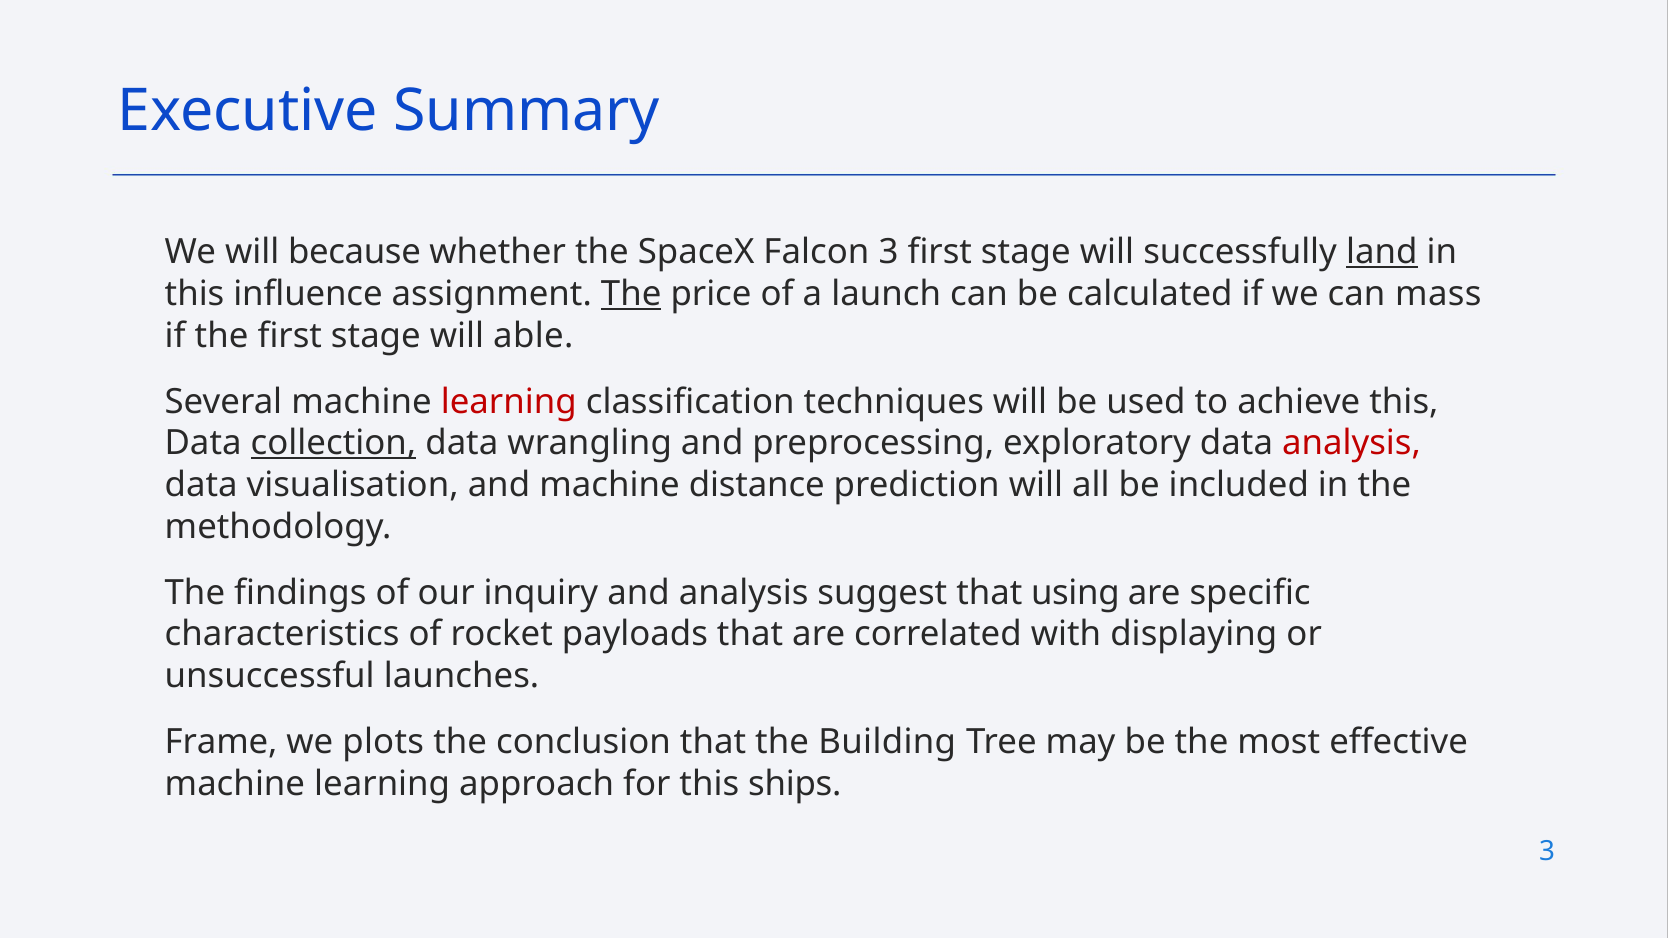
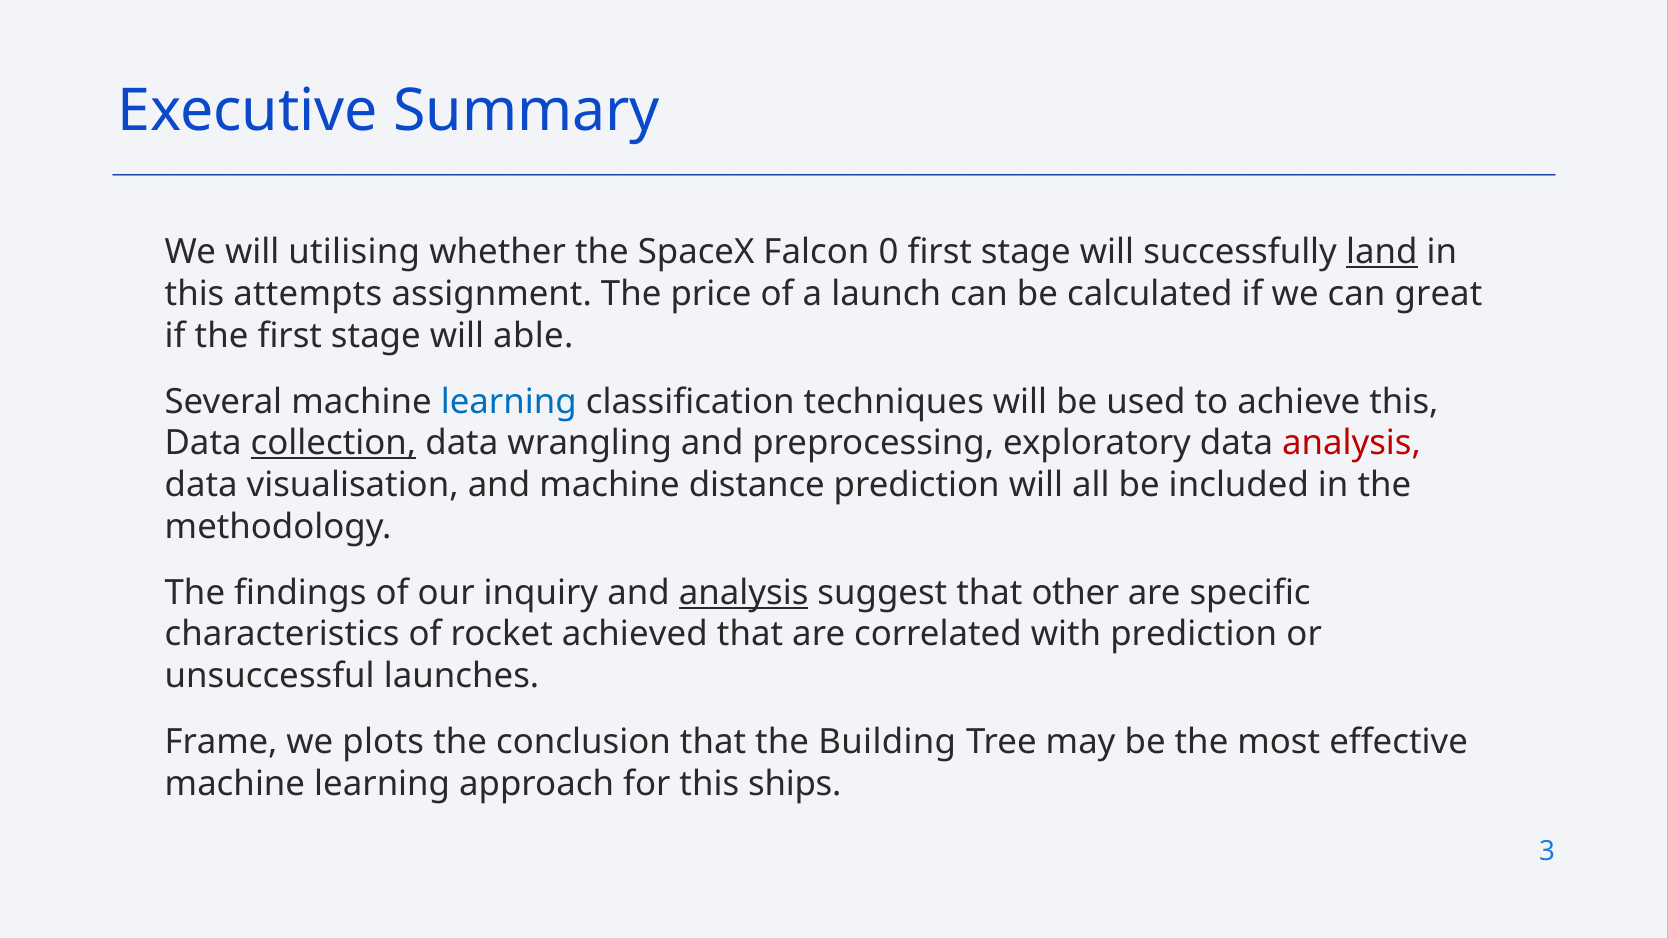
because: because -> utilising
Falcon 3: 3 -> 0
influence: influence -> attempts
The at (631, 294) underline: present -> none
mass: mass -> great
learning at (509, 402) colour: red -> blue
analysis at (744, 593) underline: none -> present
using: using -> other
payloads: payloads -> achieved
with displaying: displaying -> prediction
